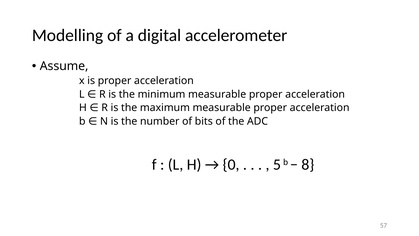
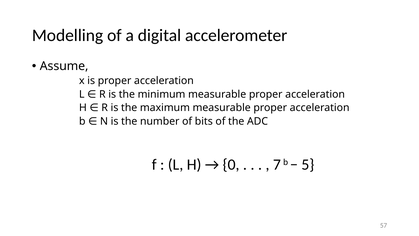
5: 5 -> 7
8: 8 -> 5
